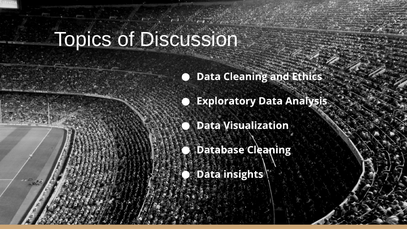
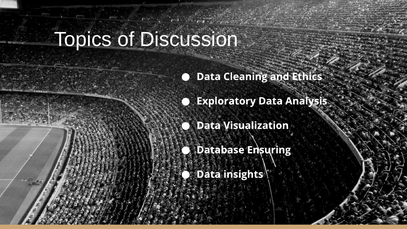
Database Cleaning: Cleaning -> Ensuring
